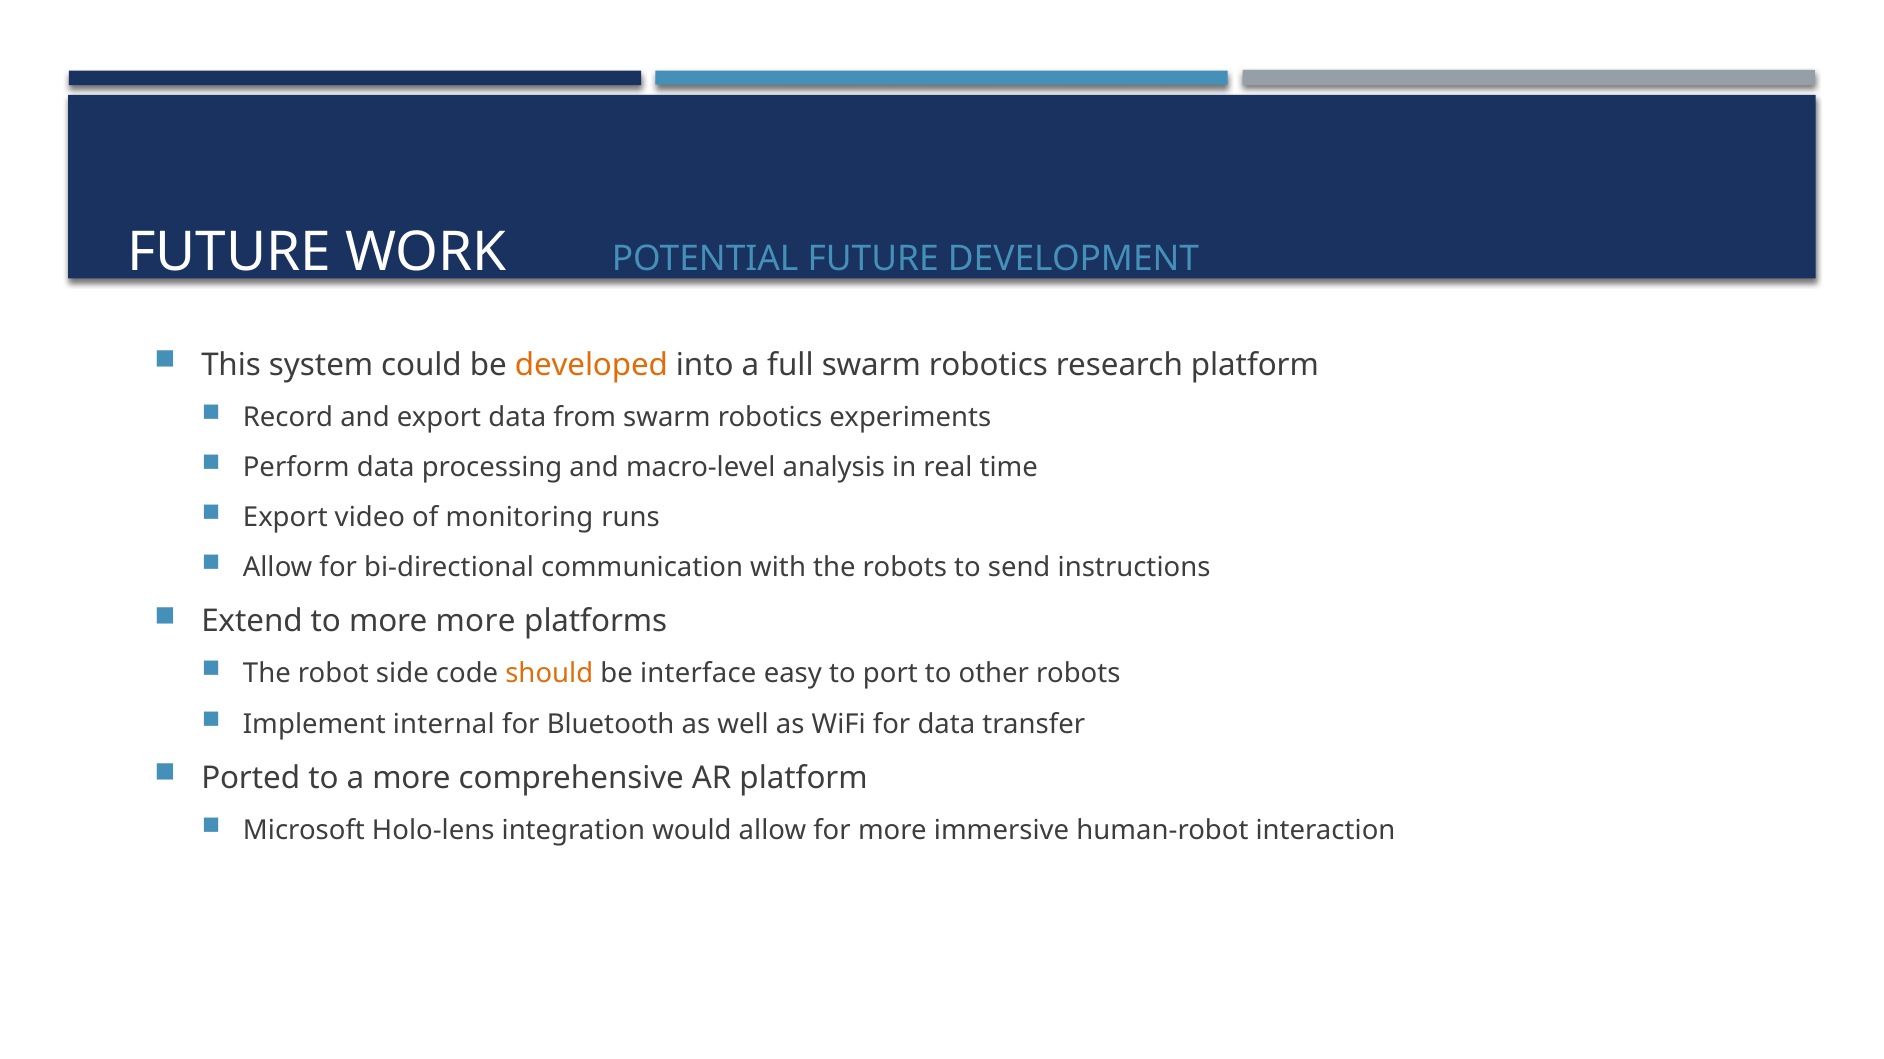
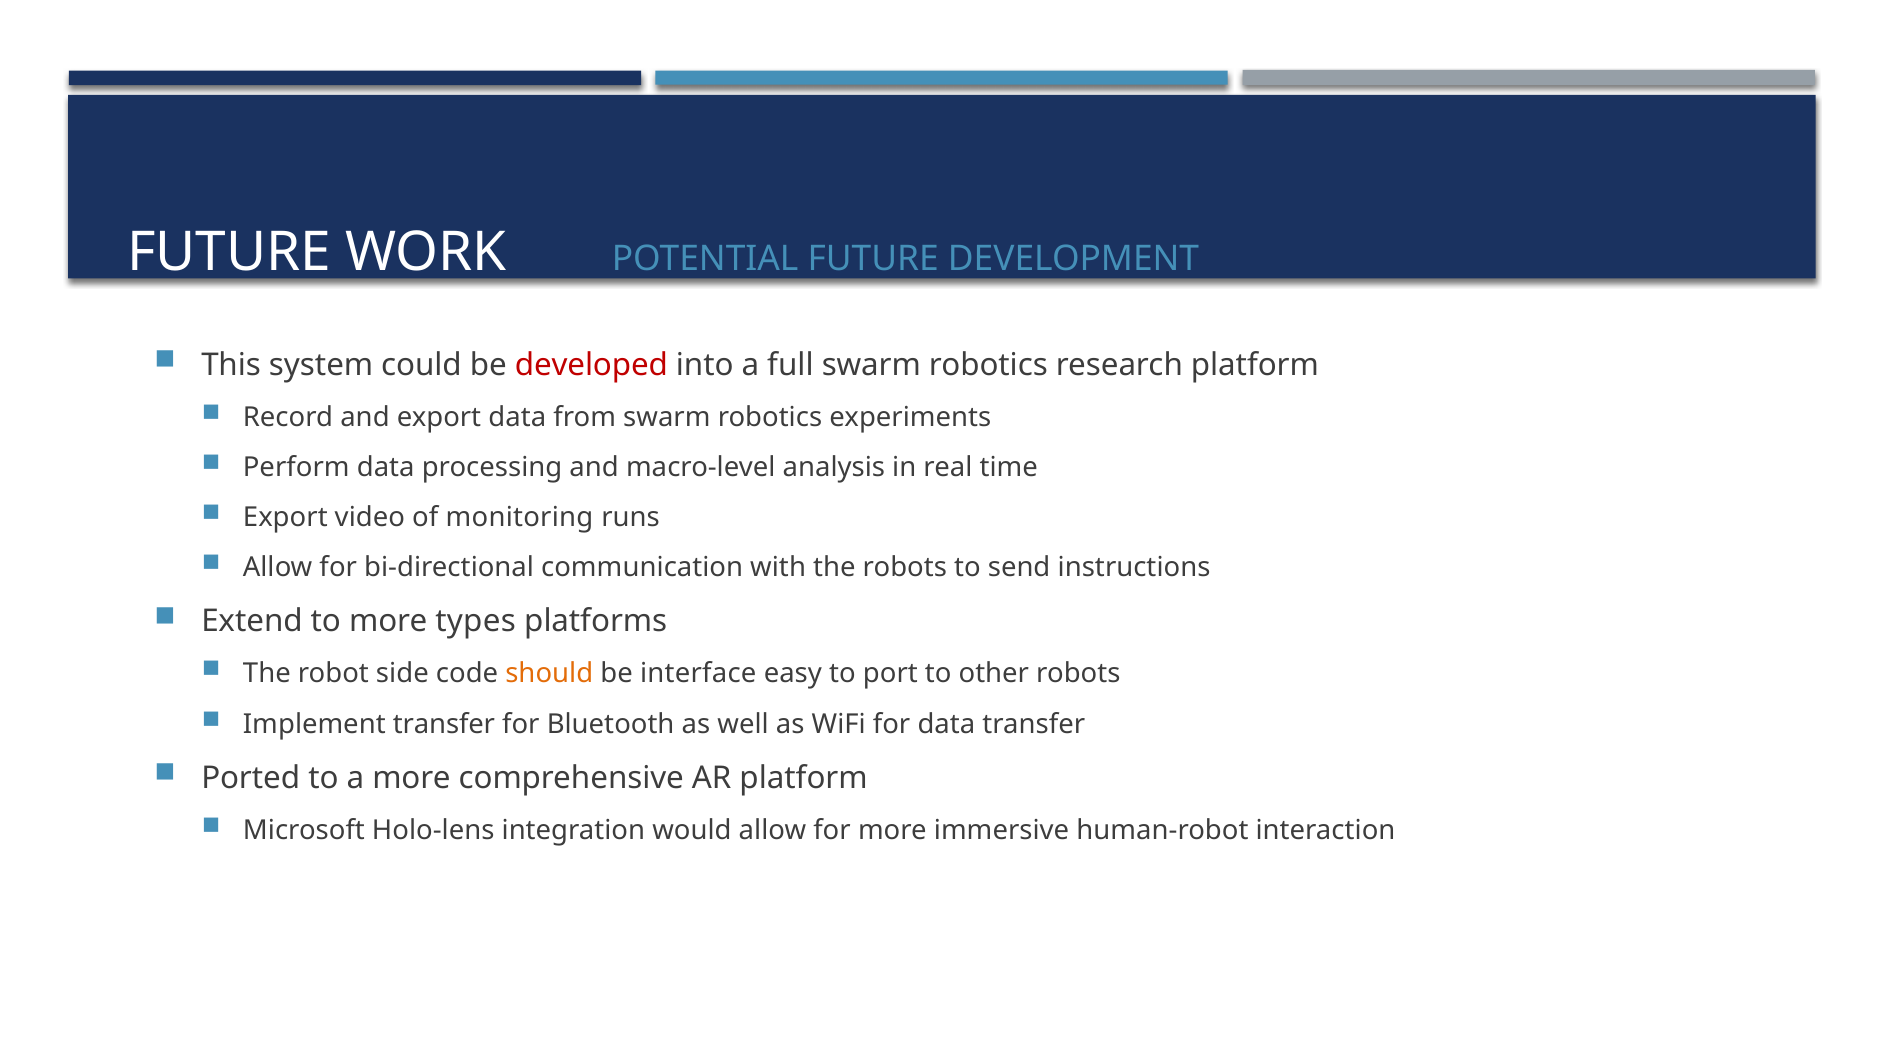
developed colour: orange -> red
more more: more -> types
Implement internal: internal -> transfer
